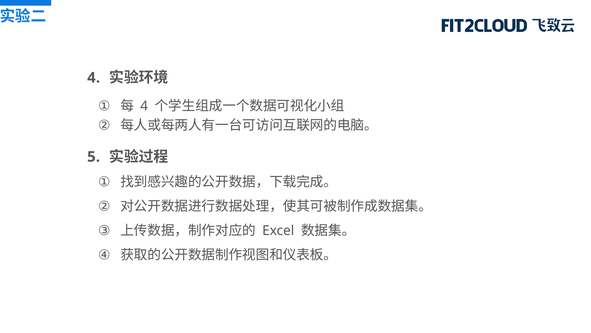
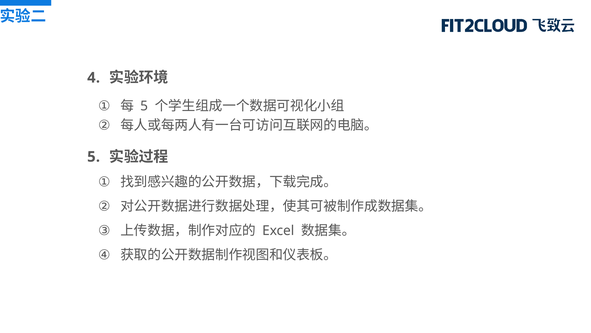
4 at (144, 106): 4 -> 5
